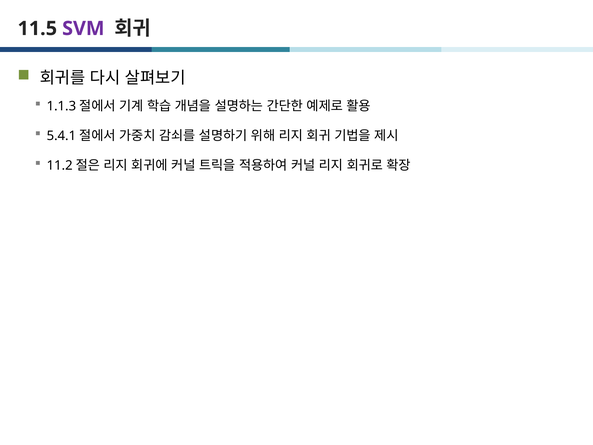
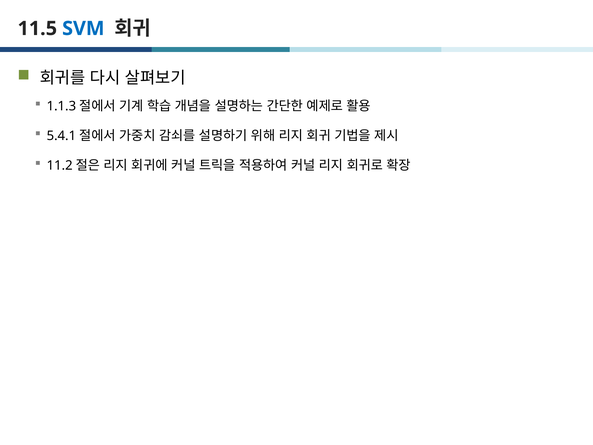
SVM colour: purple -> blue
